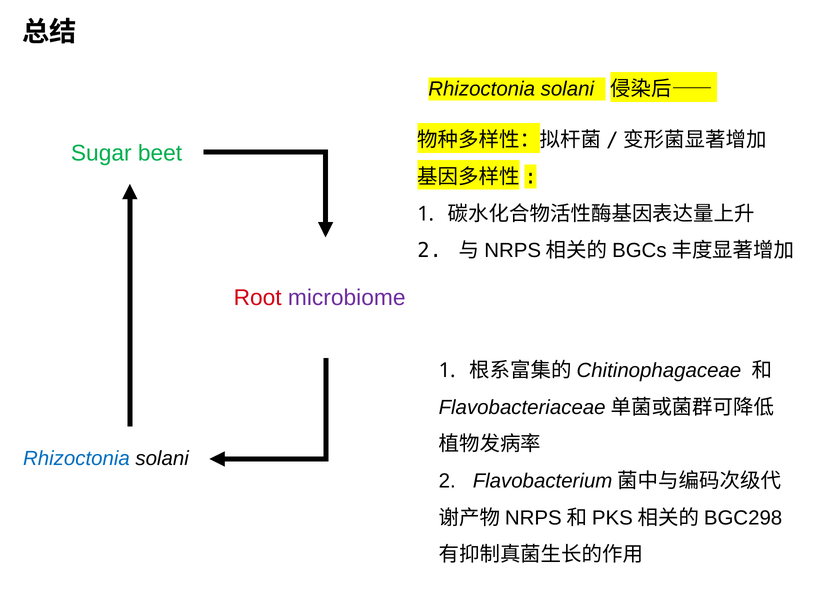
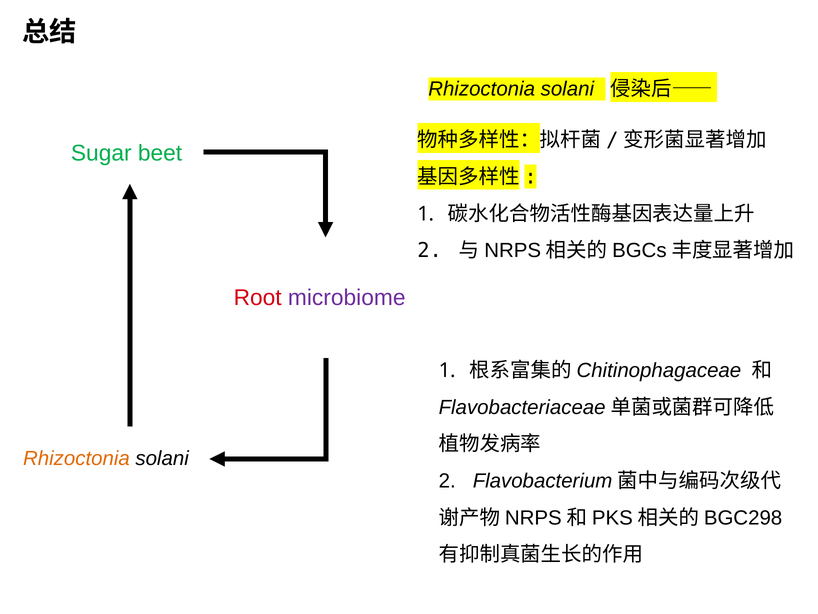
Rhizoctonia at (76, 458) colour: blue -> orange
